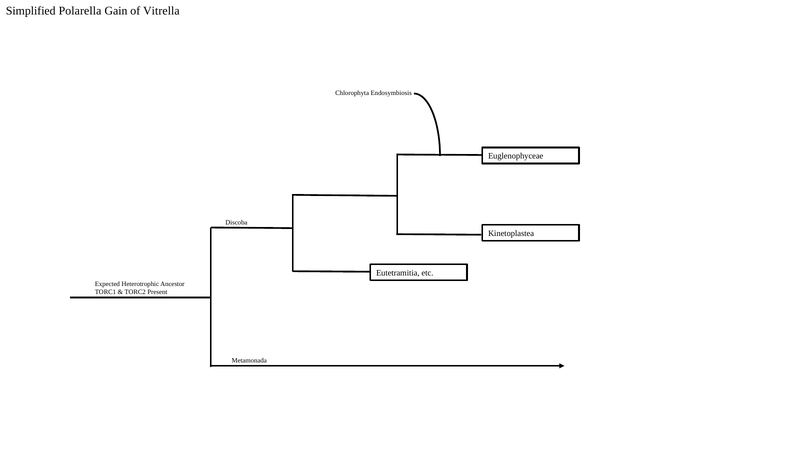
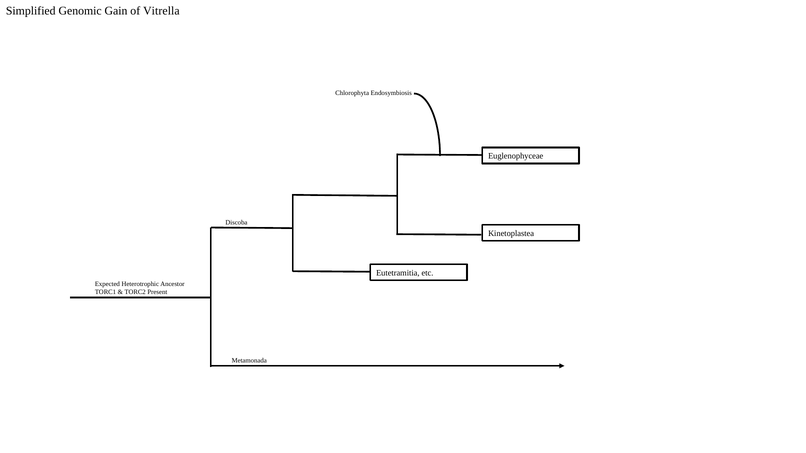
Polarella: Polarella -> Genomic
